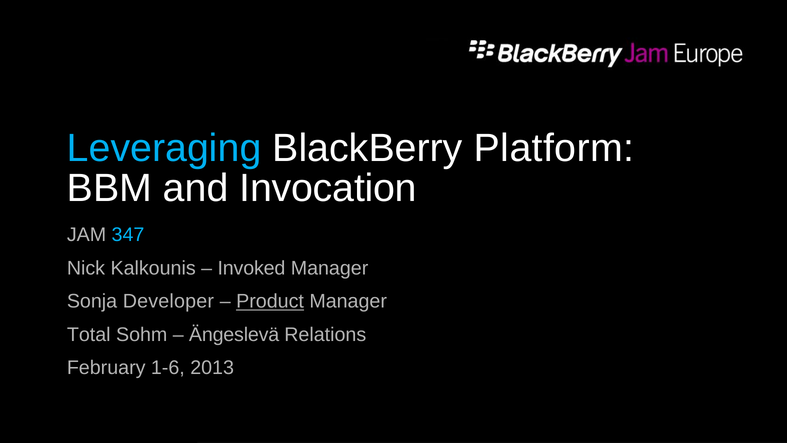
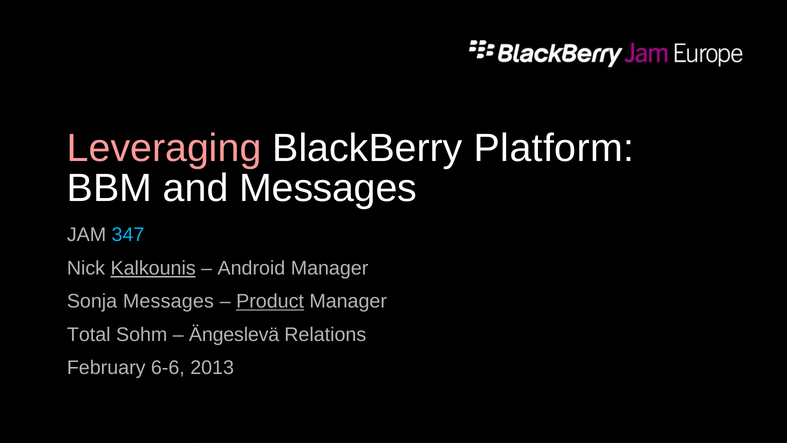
Leveraging colour: light blue -> pink
and Invocation: Invocation -> Messages
Kalkounis underline: none -> present
Invoked: Invoked -> Android
Sonja Developer: Developer -> Messages
1-6: 1-6 -> 6-6
